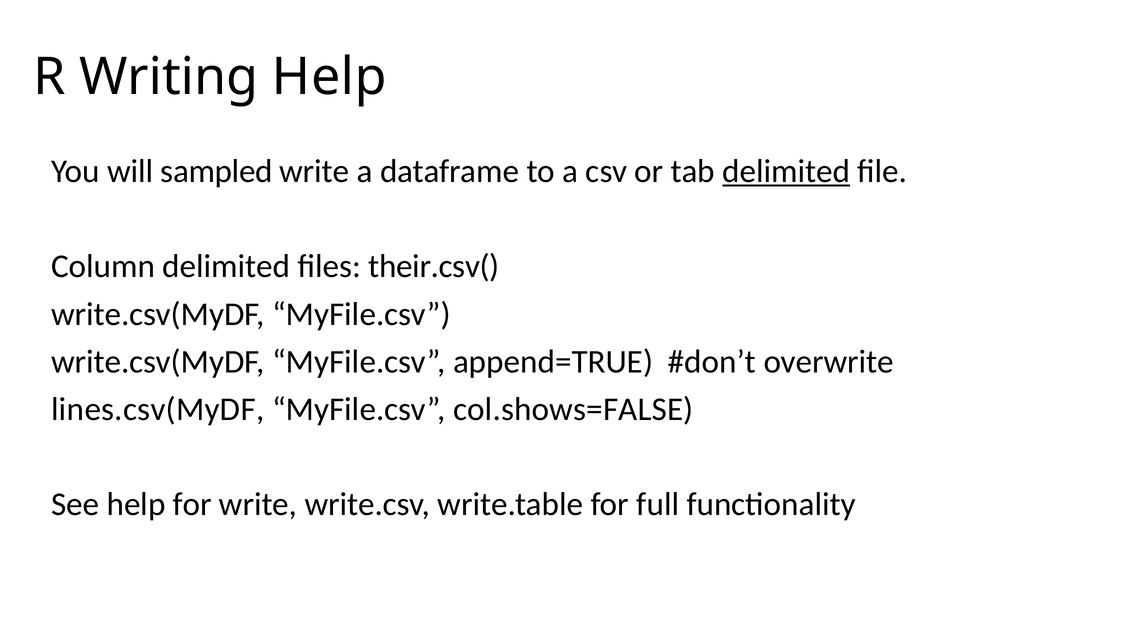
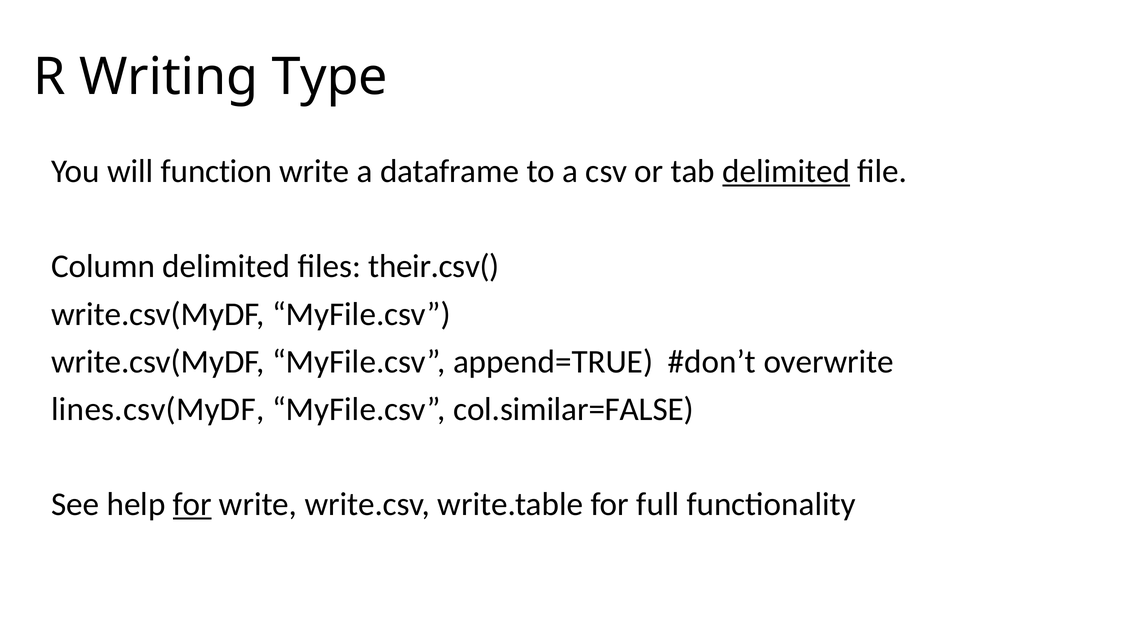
Writing Help: Help -> Type
sampled: sampled -> function
col.shows=FALSE: col.shows=FALSE -> col.similar=FALSE
for at (192, 505) underline: none -> present
